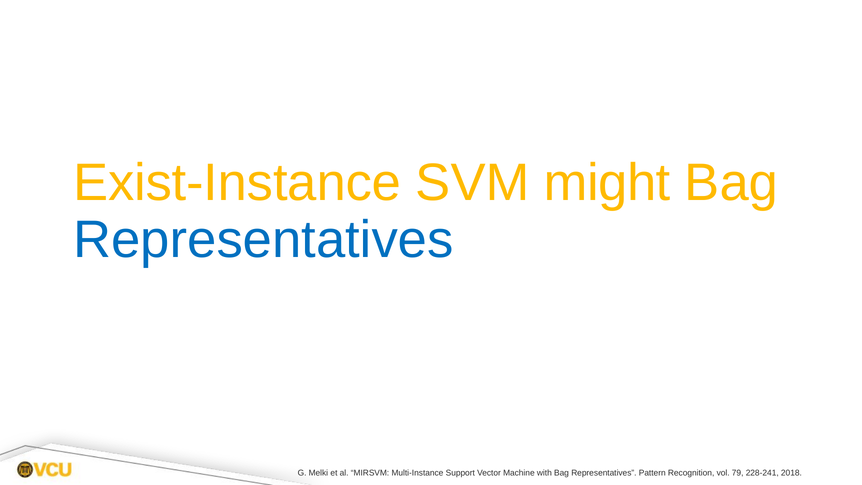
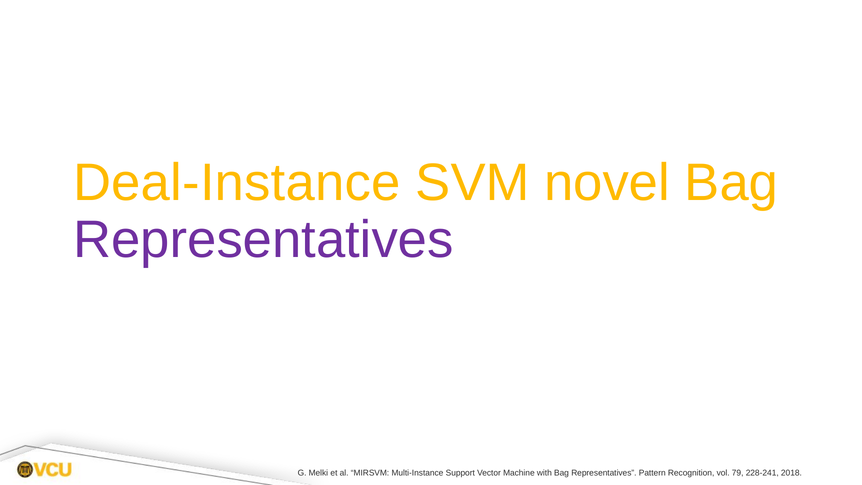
Exist-Instance: Exist-Instance -> Deal-Instance
might: might -> novel
Representatives at (263, 240) colour: blue -> purple
